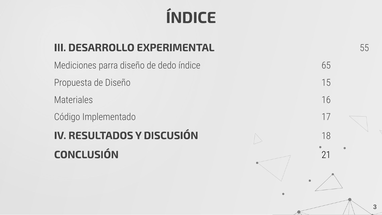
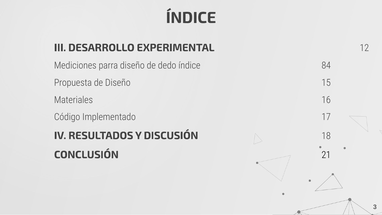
55: 55 -> 12
65: 65 -> 84
